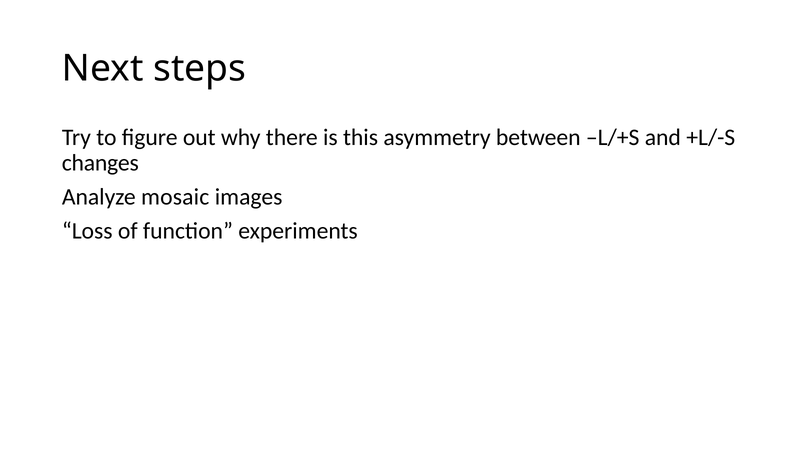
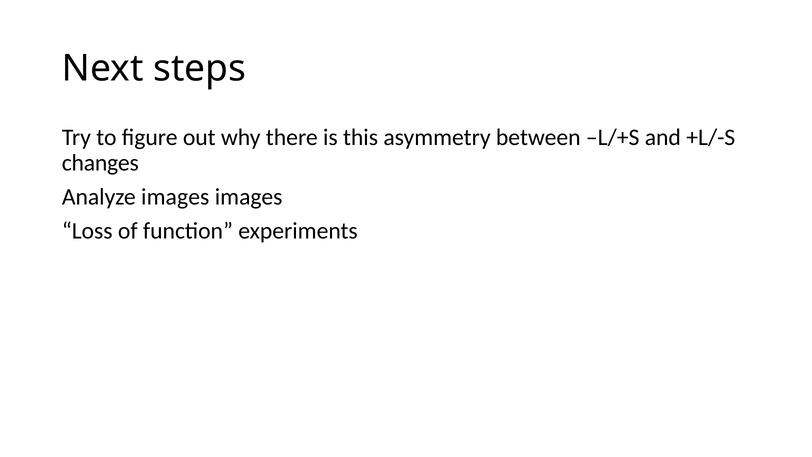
Analyze mosaic: mosaic -> images
